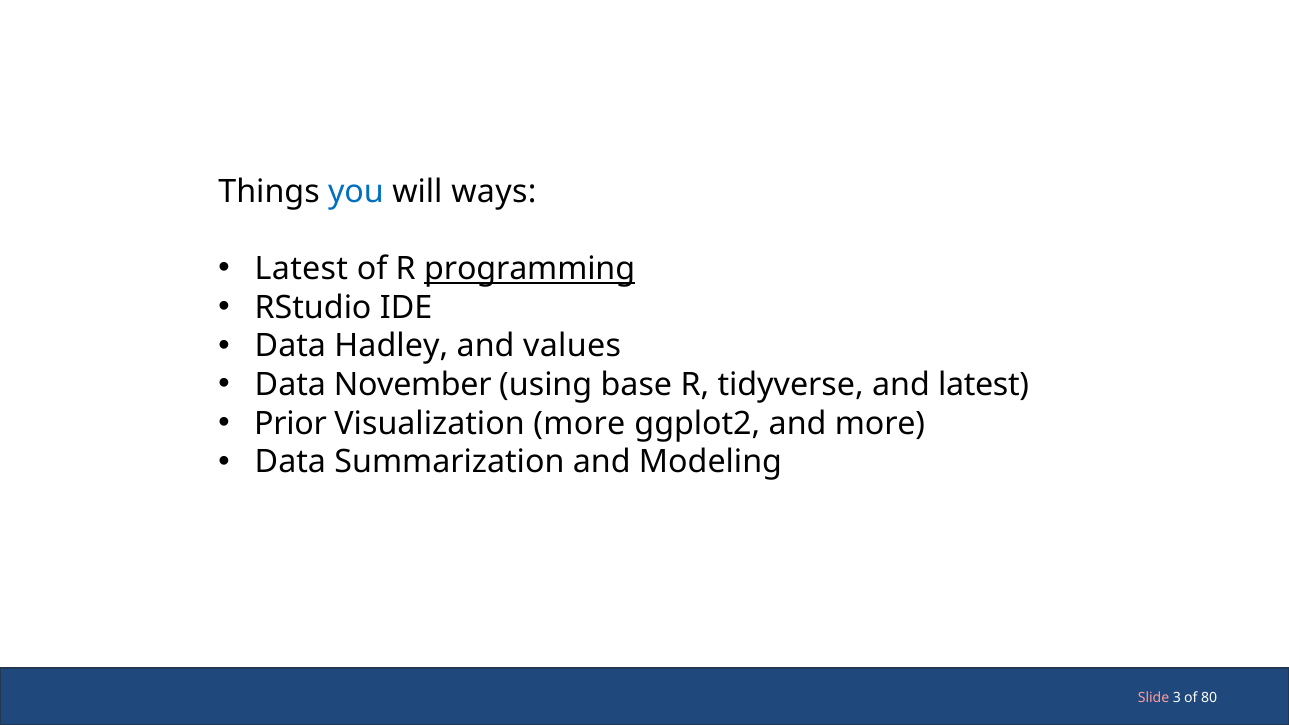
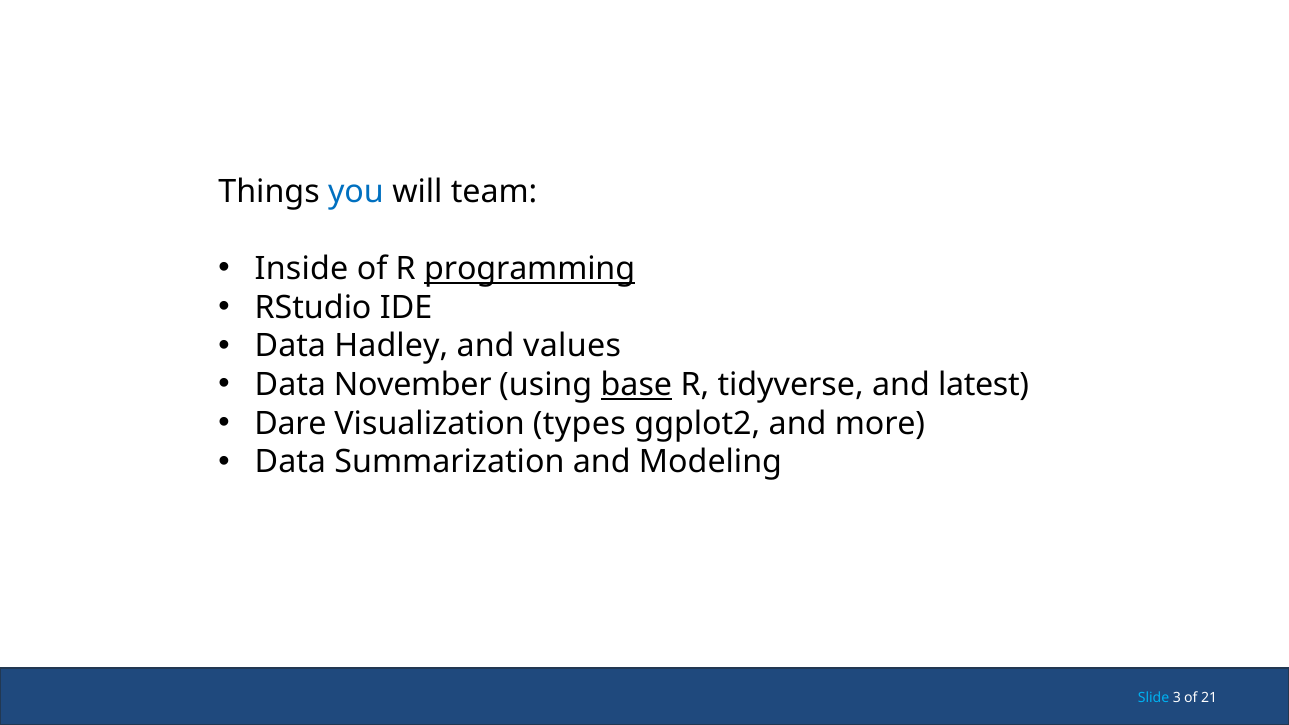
ways: ways -> team
Latest at (301, 269): Latest -> Inside
base underline: none -> present
Prior: Prior -> Dare
Visualization more: more -> types
Slide colour: pink -> light blue
80: 80 -> 21
